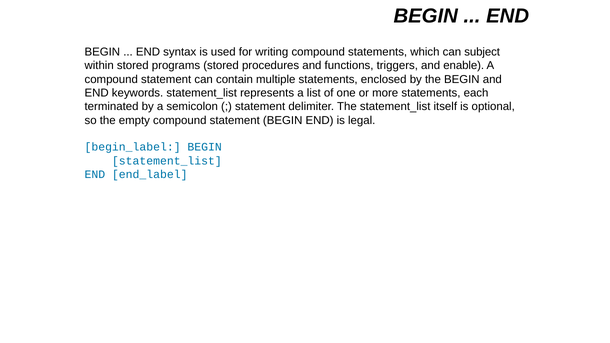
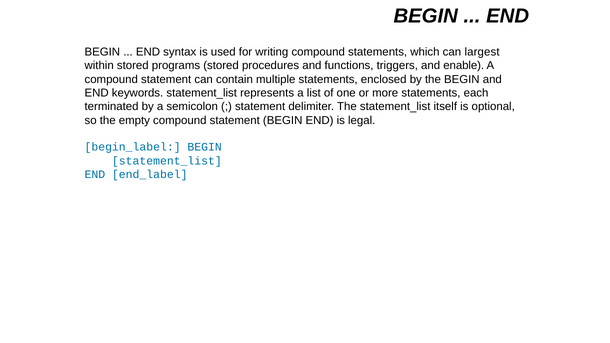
subject: subject -> largest
